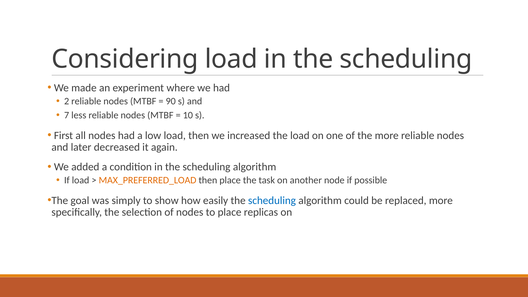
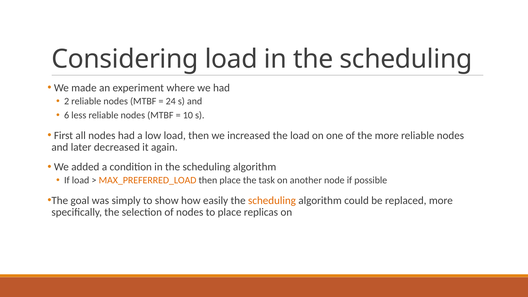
90: 90 -> 24
7: 7 -> 6
scheduling at (272, 200) colour: blue -> orange
